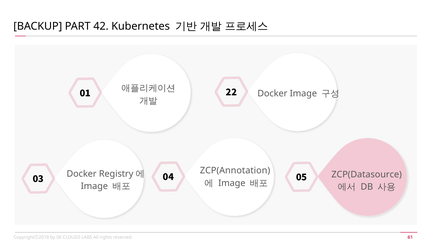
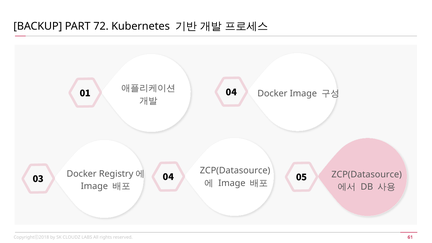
42: 42 -> 72
01 22: 22 -> 04
ZCP(Annotation at (235, 171): ZCP(Annotation -> ZCP(Datasource
